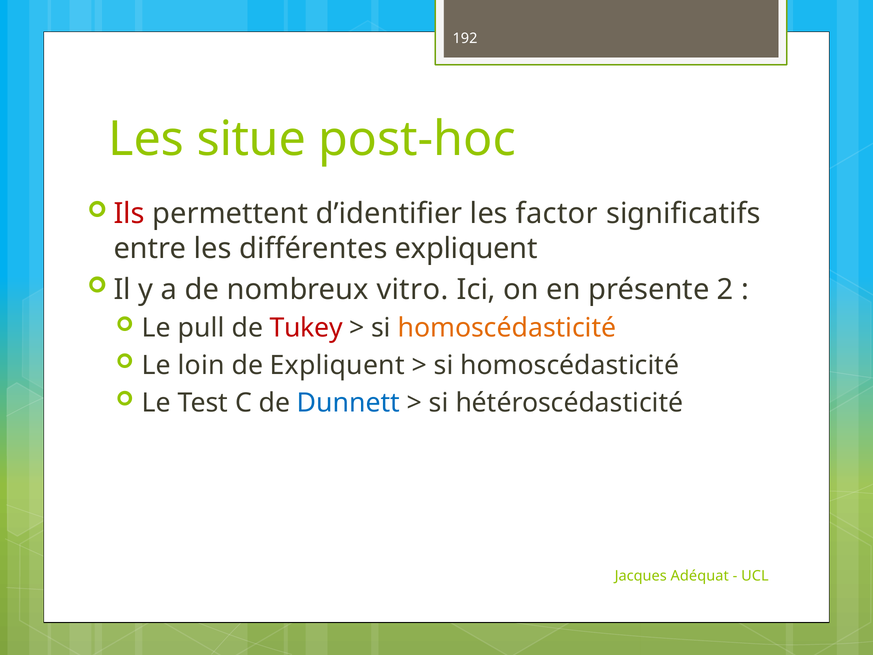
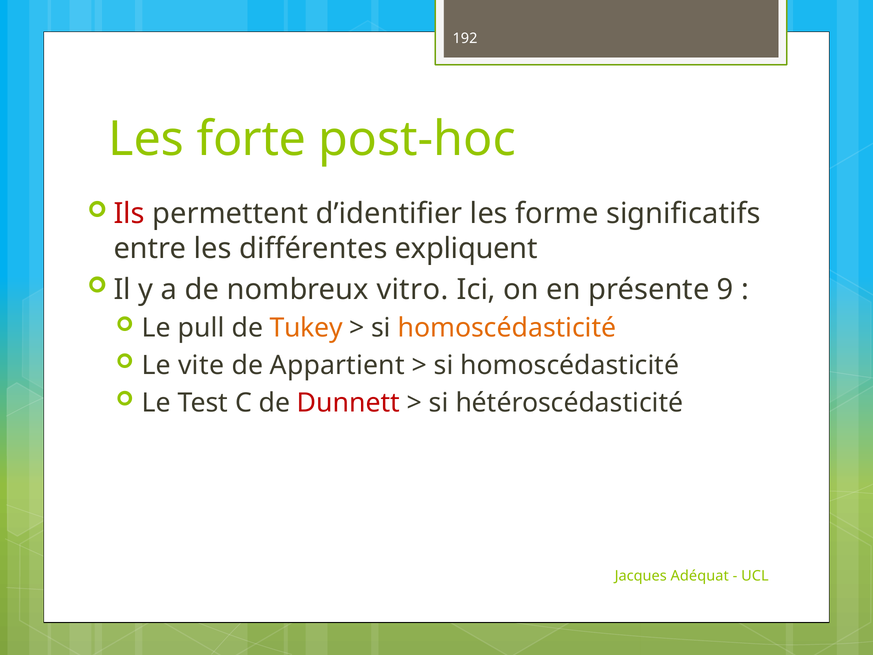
situe: situe -> forte
factor: factor -> forme
2: 2 -> 9
Tukey colour: red -> orange
loin: loin -> vite
de Expliquent: Expliquent -> Appartient
Dunnett colour: blue -> red
